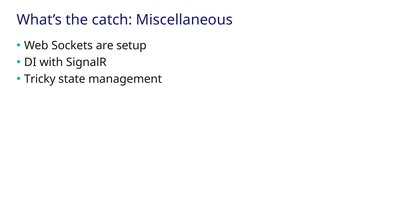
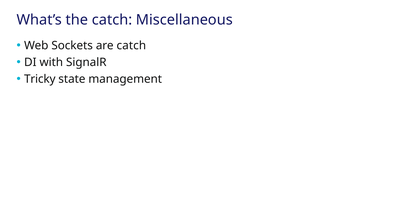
are setup: setup -> catch
